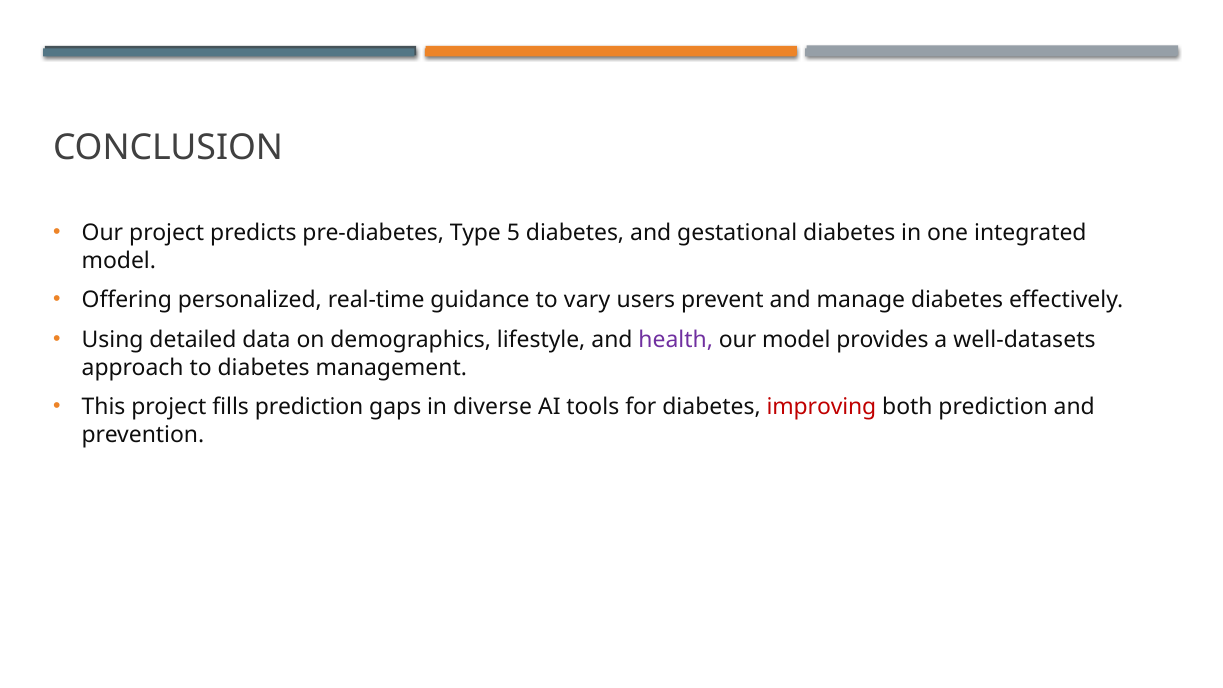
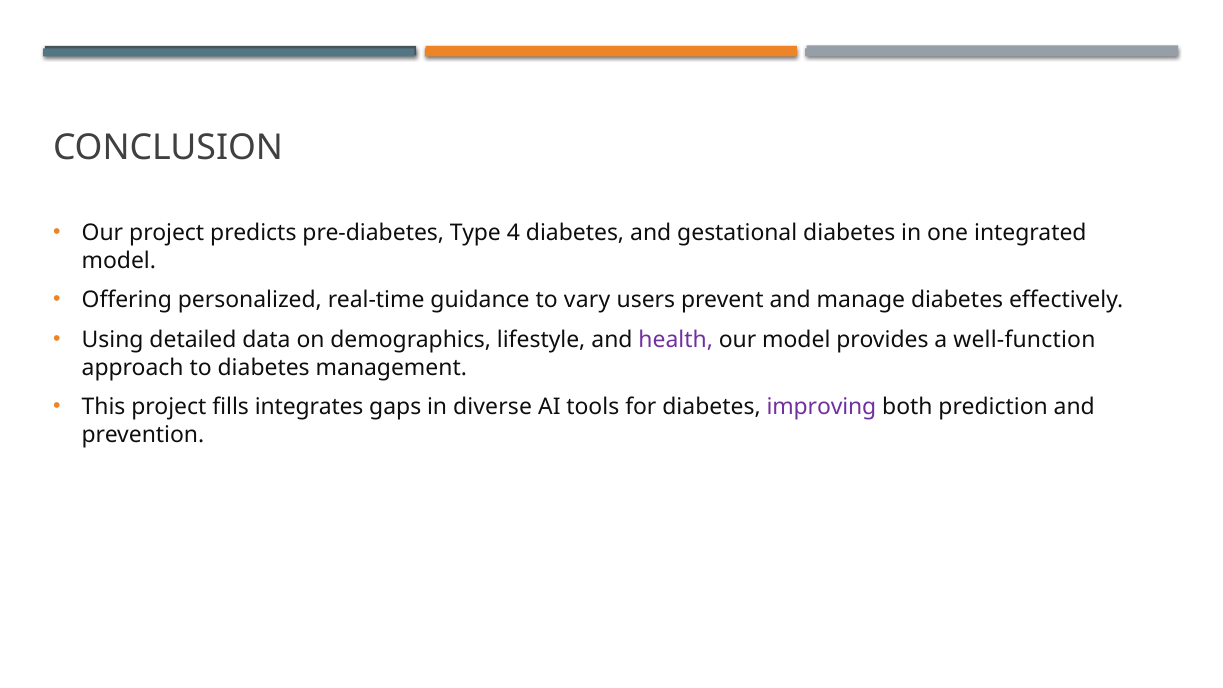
5: 5 -> 4
well-datasets: well-datasets -> well-function
fills prediction: prediction -> integrates
improving colour: red -> purple
